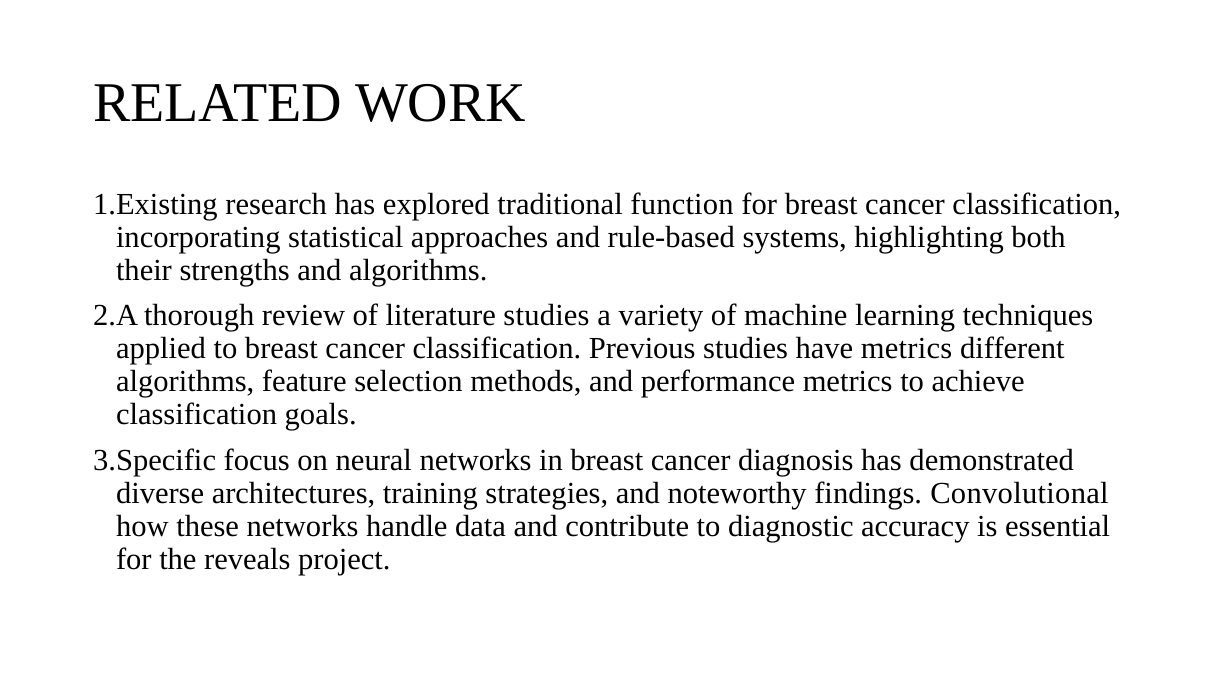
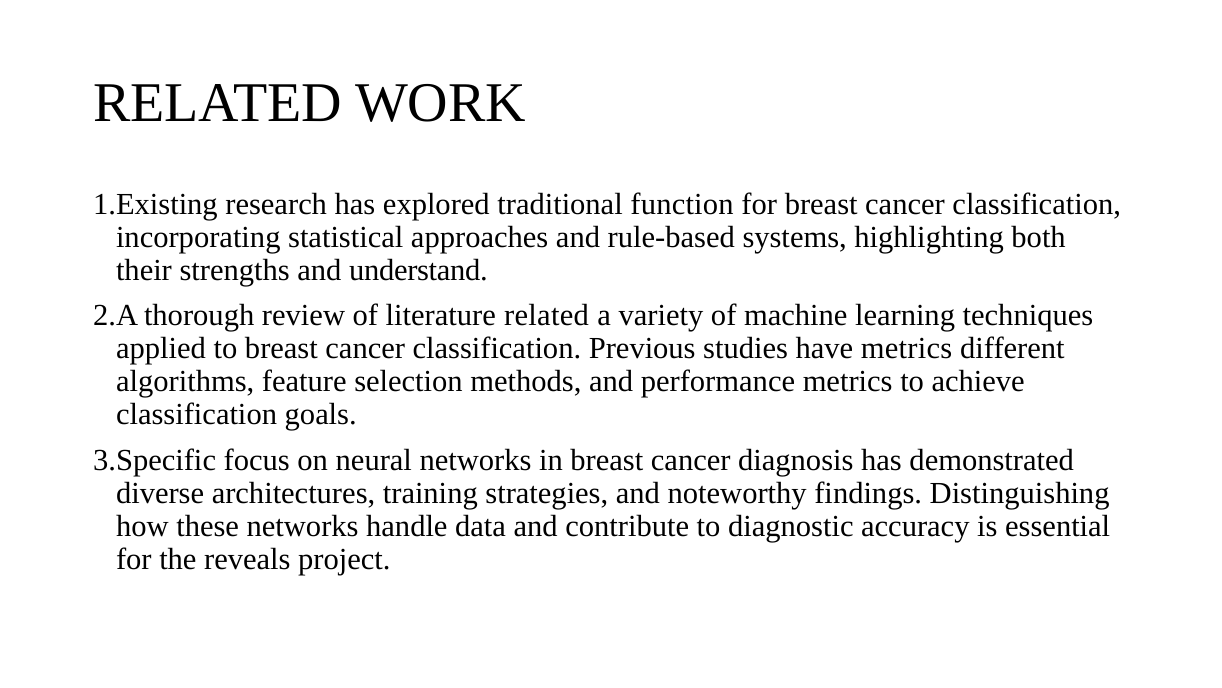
and algorithms: algorithms -> understand
literature studies: studies -> related
Convolutional: Convolutional -> Distinguishing
